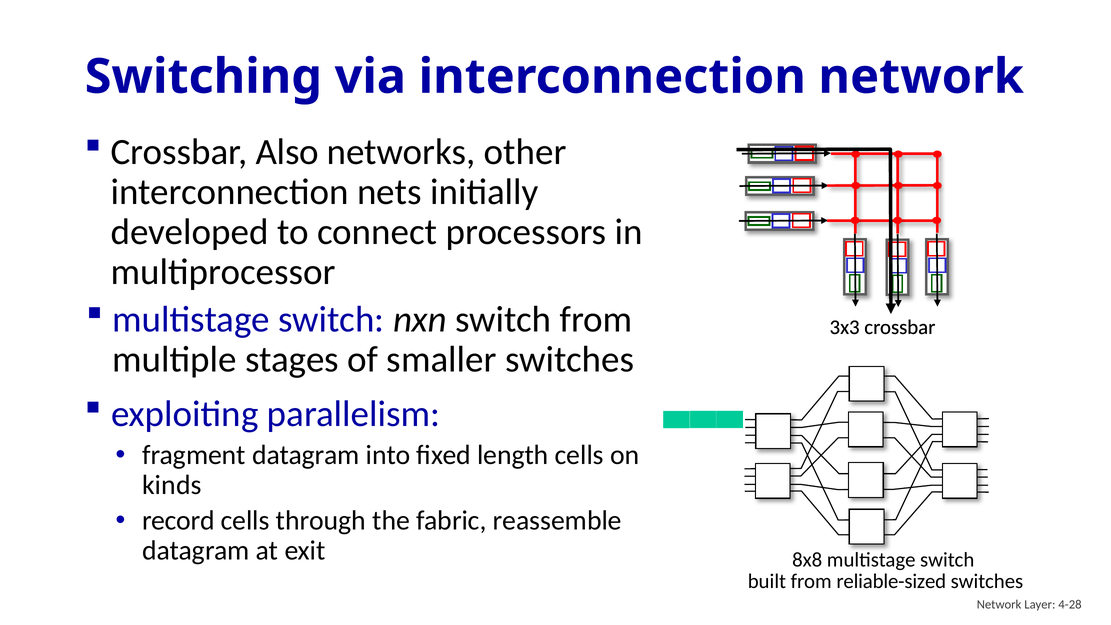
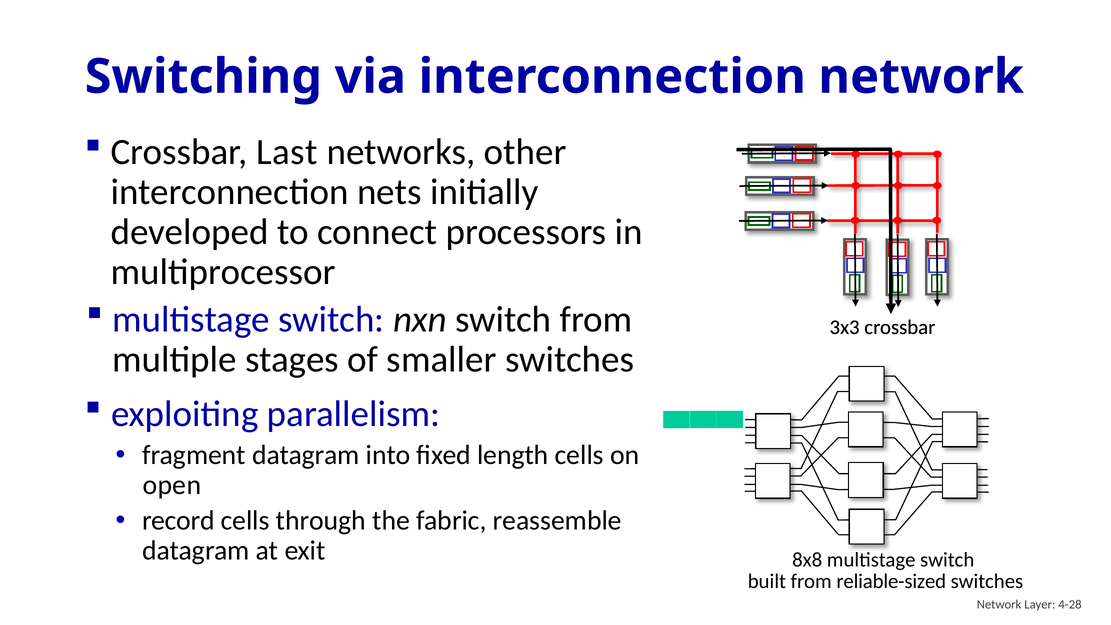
Also: Also -> Last
kinds: kinds -> open
